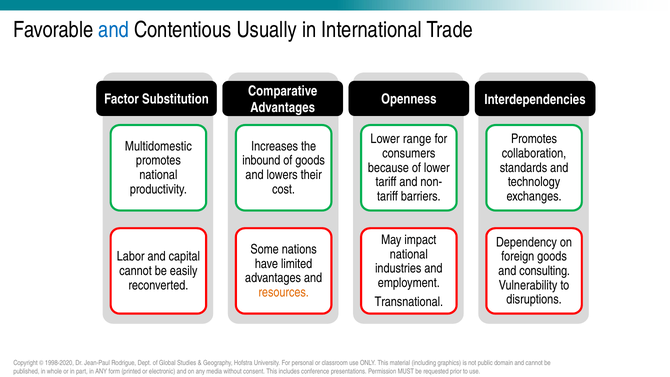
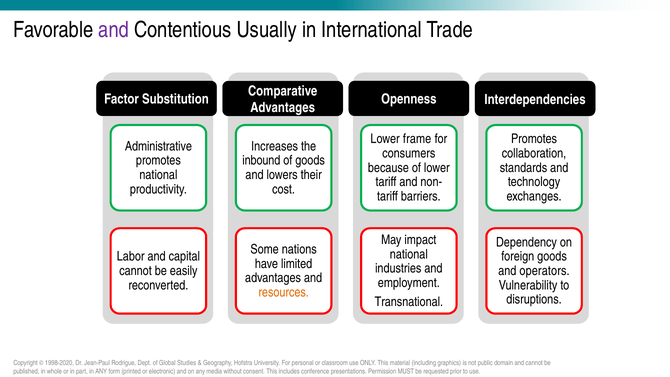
and at (114, 30) colour: blue -> purple
range: range -> frame
Multidomestic: Multidomestic -> Administrative
consulting: consulting -> operators
